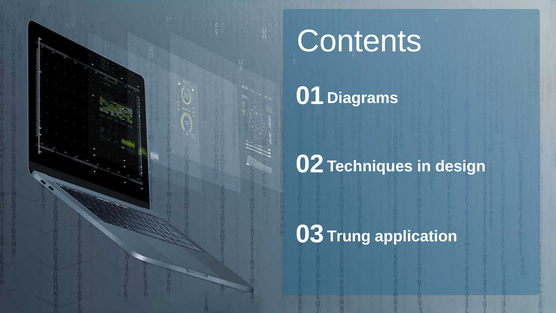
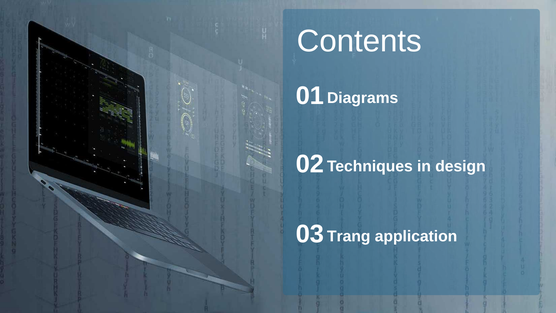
Trung: Trung -> Trang
